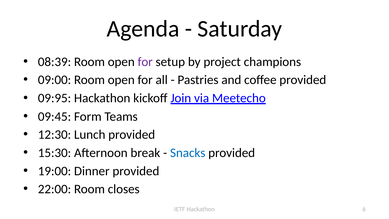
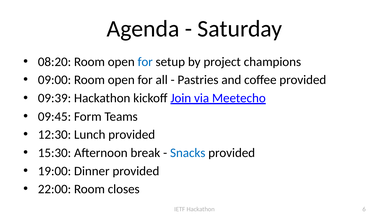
08:39: 08:39 -> 08:20
for at (145, 62) colour: purple -> blue
09:95: 09:95 -> 09:39
